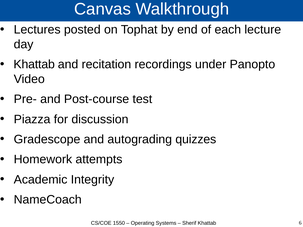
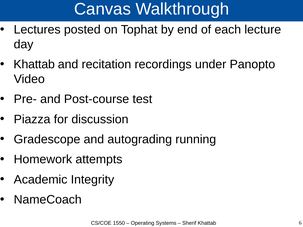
quizzes: quizzes -> running
